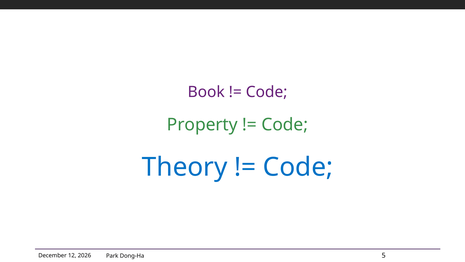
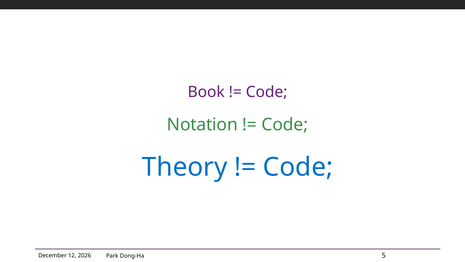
Property: Property -> Notation
